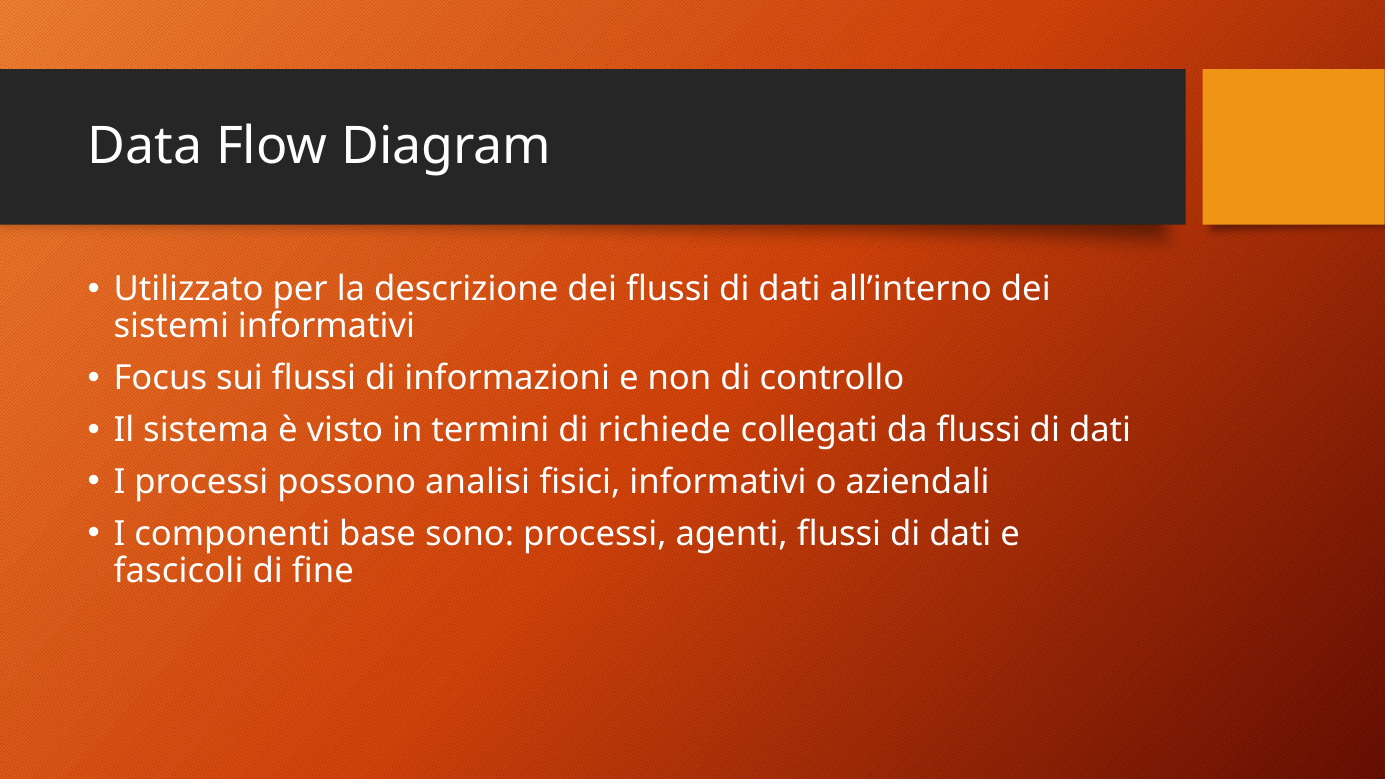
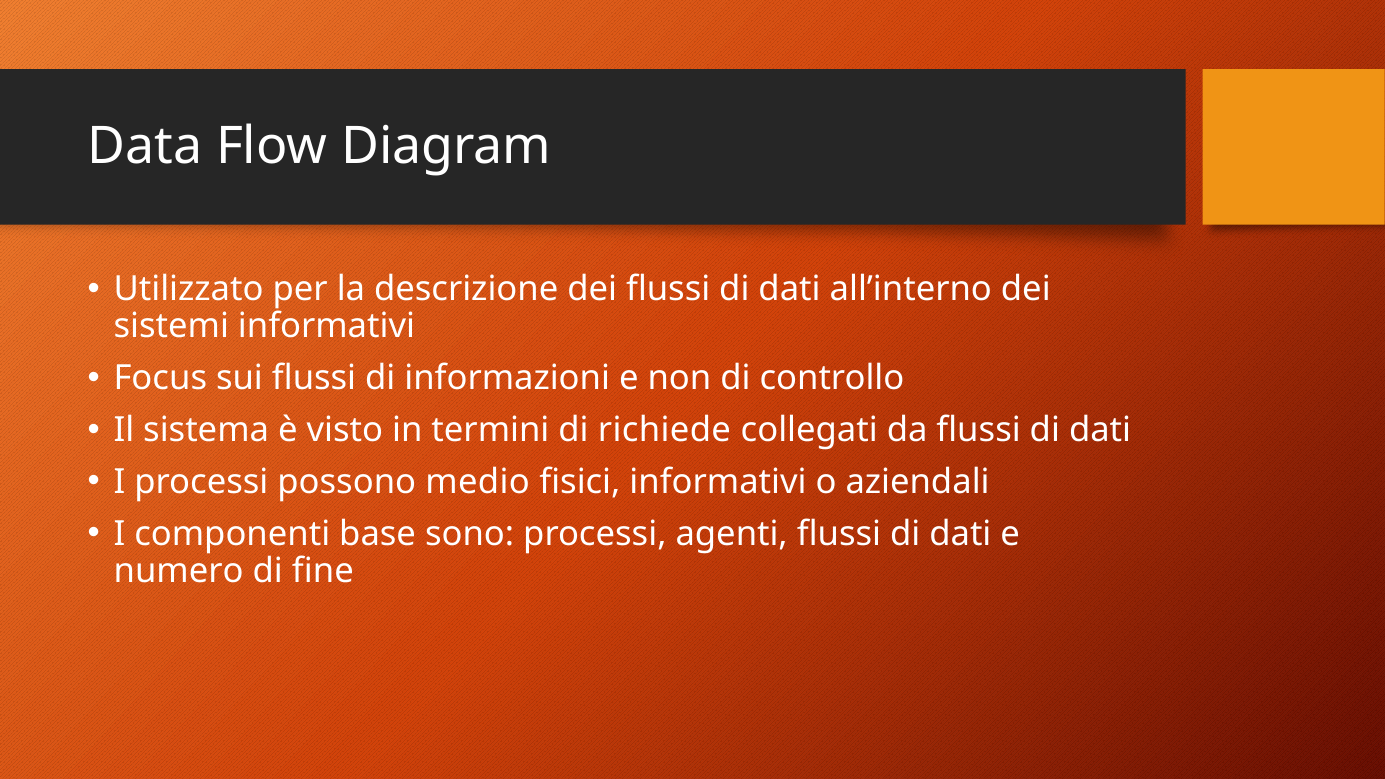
analisi: analisi -> medio
fascicoli: fascicoli -> numero
